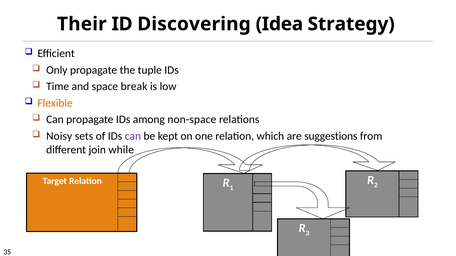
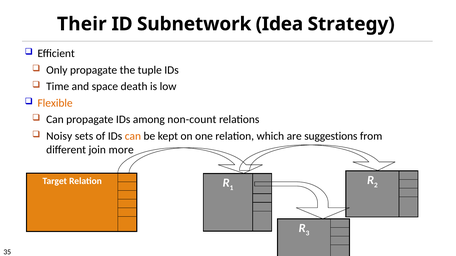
Discovering: Discovering -> Subnetwork
break: break -> death
non-space: non-space -> non-count
can at (133, 136) colour: purple -> orange
while: while -> more
